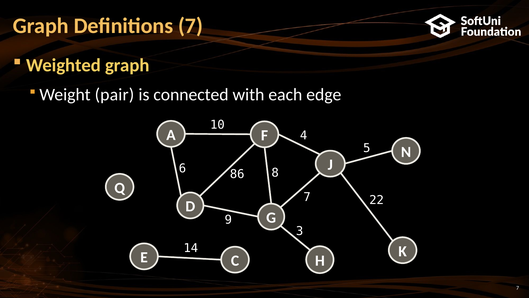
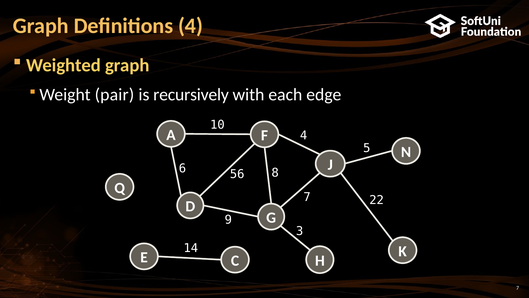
Definitions 7: 7 -> 4
connected: connected -> recursively
86: 86 -> 56
